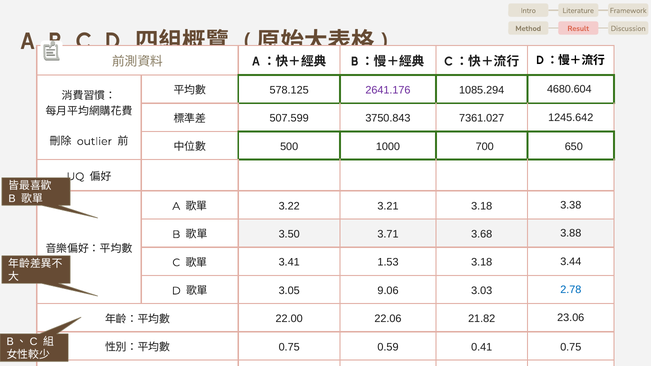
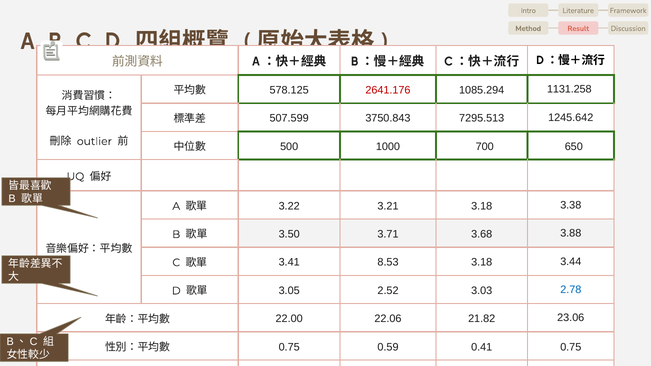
2641.176 colour: purple -> red
4680.604: 4680.604 -> 1131.258
7361.027: 7361.027 -> 7295.513
1.53: 1.53 -> 8.53
9.06: 9.06 -> 2.52
